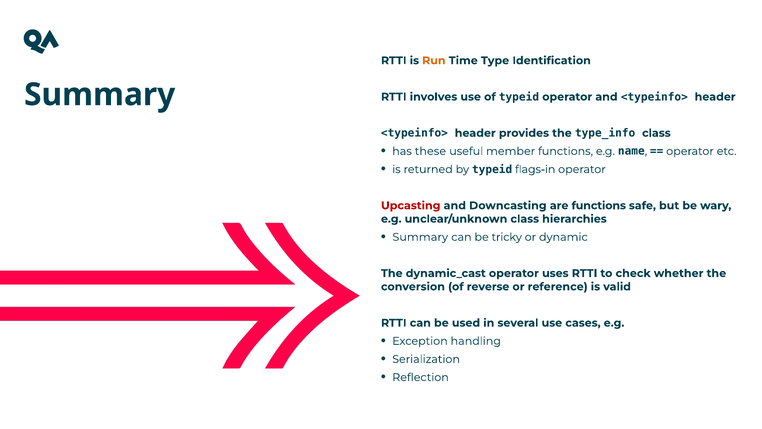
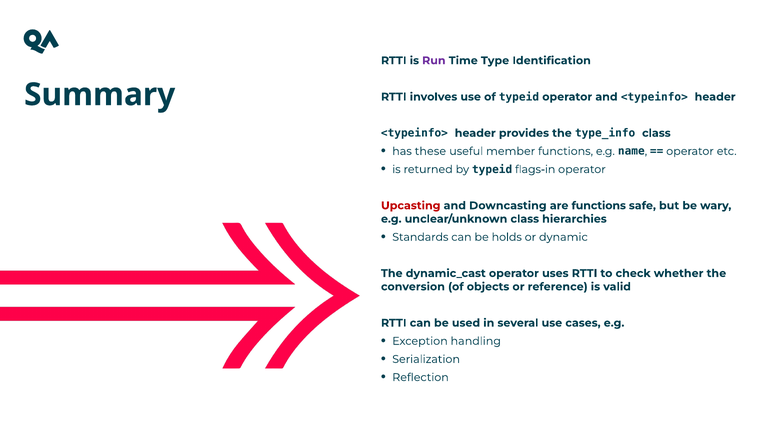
Run colour: orange -> purple
Summary at (420, 237): Summary -> Standards
tricky: tricky -> holds
reverse: reverse -> objects
